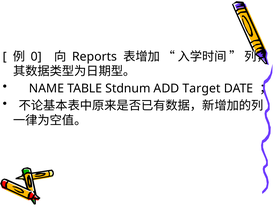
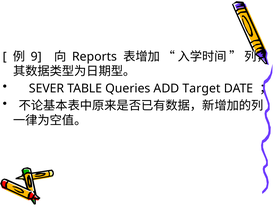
0: 0 -> 9
NAME: NAME -> SEVER
Stdnum: Stdnum -> Queries
